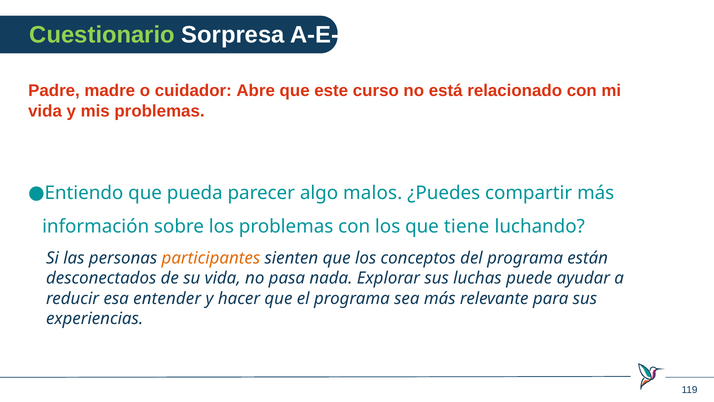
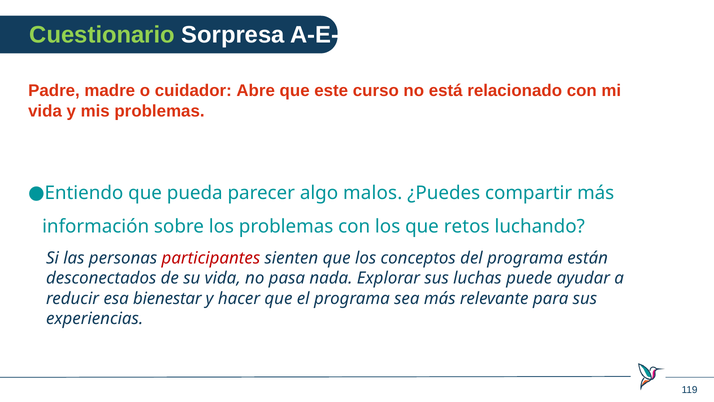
tiene: tiene -> retos
participantes colour: orange -> red
entender: entender -> bienestar
